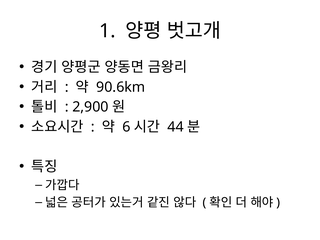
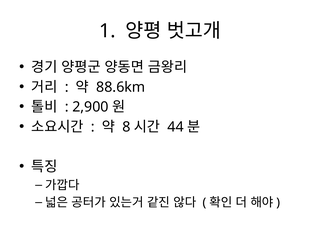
90.6km: 90.6km -> 88.6km
6: 6 -> 8
